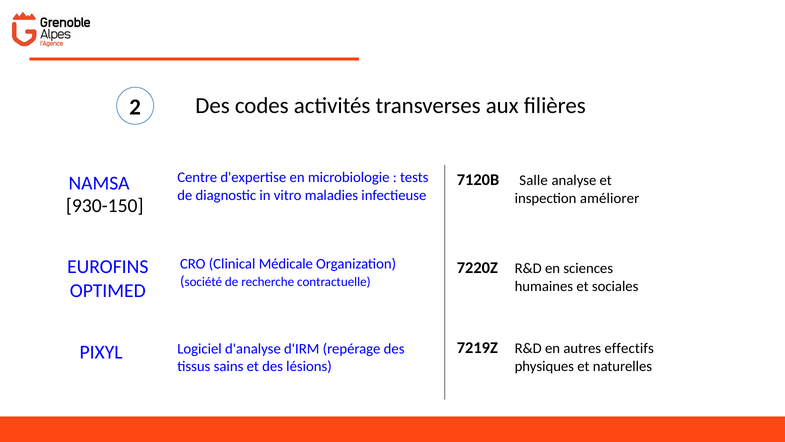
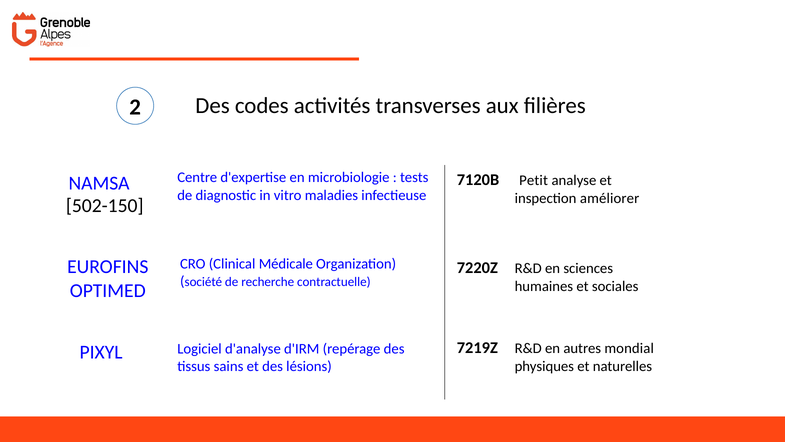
Salle: Salle -> Petit
930-150: 930-150 -> 502-150
effectifs: effectifs -> mondial
